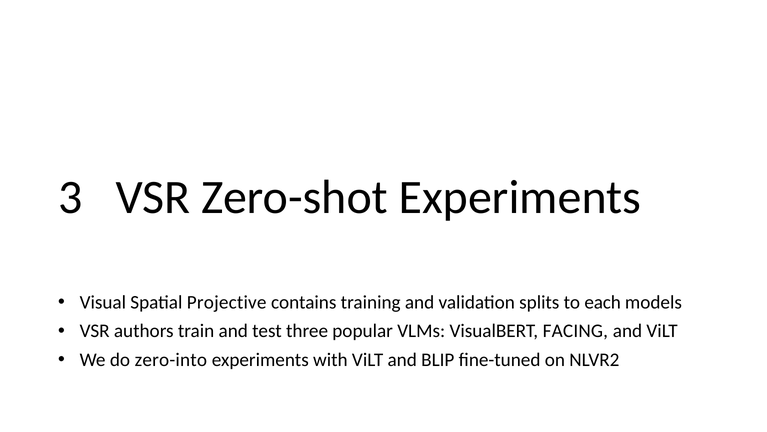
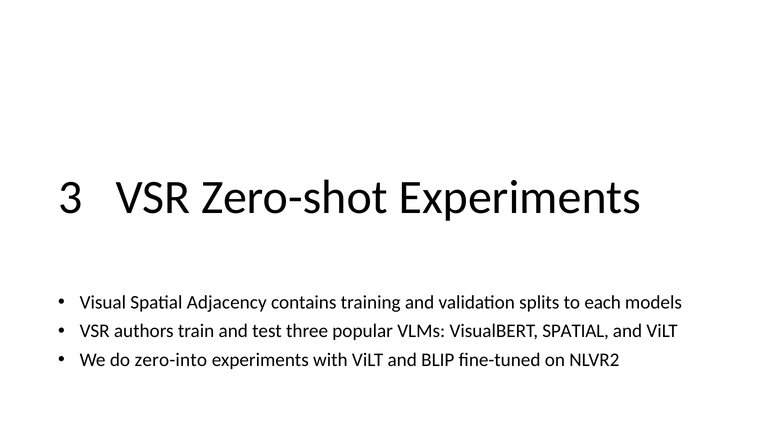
Projective: Projective -> Adjacency
VisualBERT FACING: FACING -> SPATIAL
